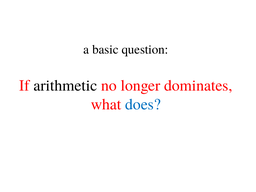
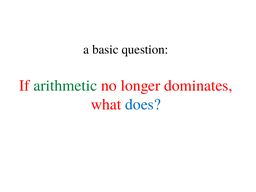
arithmetic colour: black -> green
